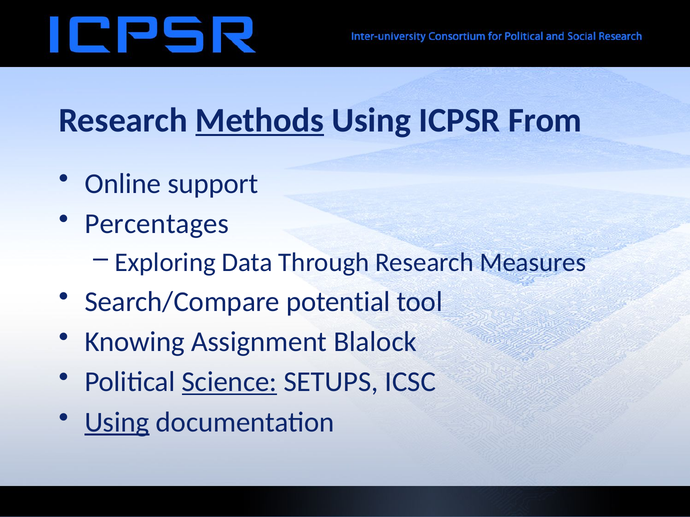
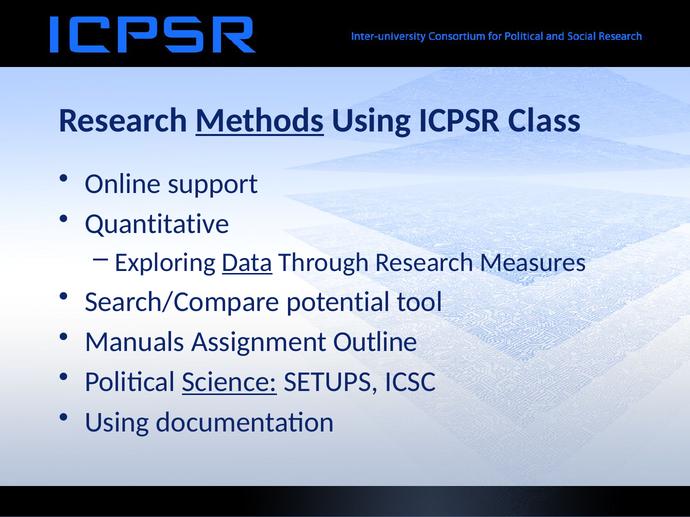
From: From -> Class
Percentages: Percentages -> Quantitative
Data underline: none -> present
Knowing: Knowing -> Manuals
Blalock: Blalock -> Outline
Using at (117, 423) underline: present -> none
